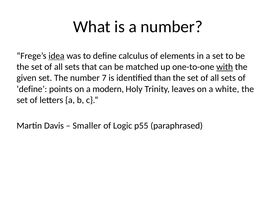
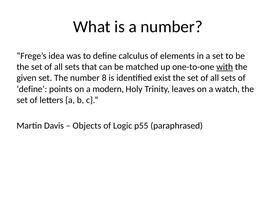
idea underline: present -> none
7: 7 -> 8
than: than -> exist
white: white -> watch
Smaller: Smaller -> Objects
